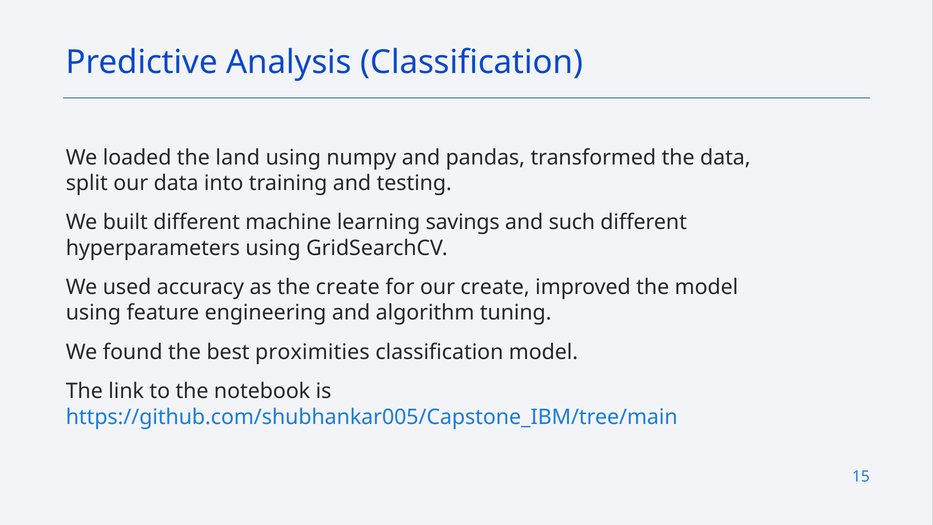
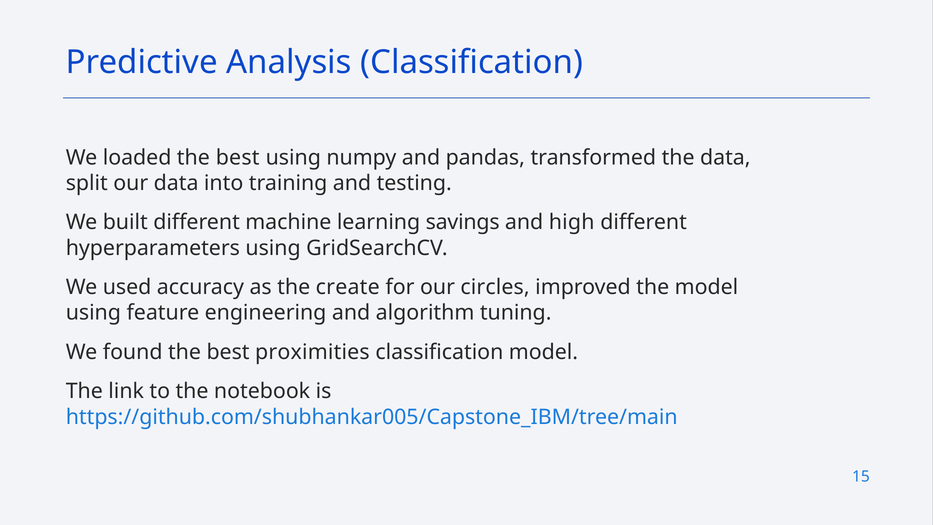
loaded the land: land -> best
such: such -> high
our create: create -> circles
